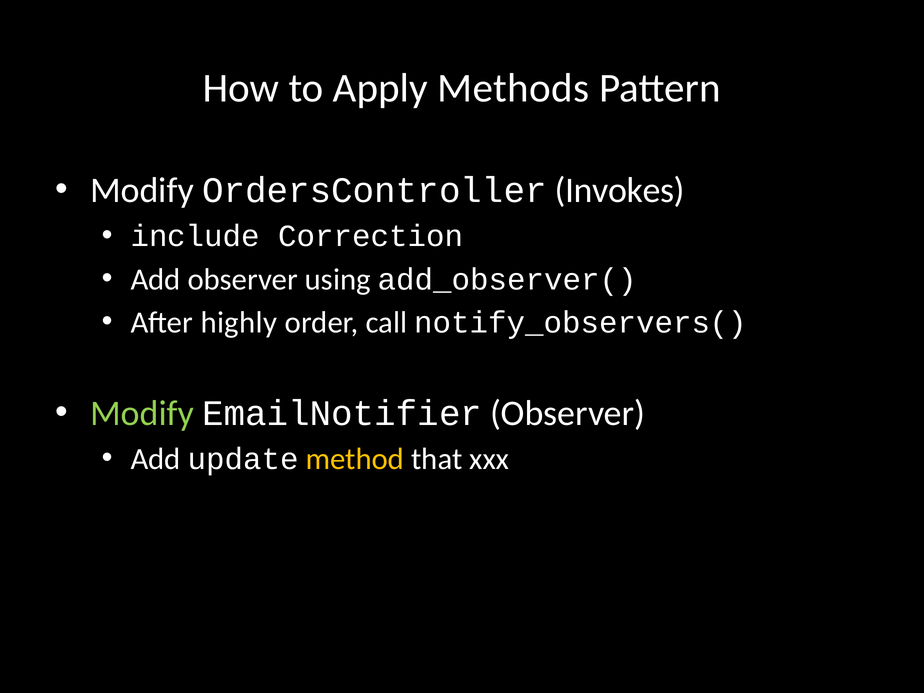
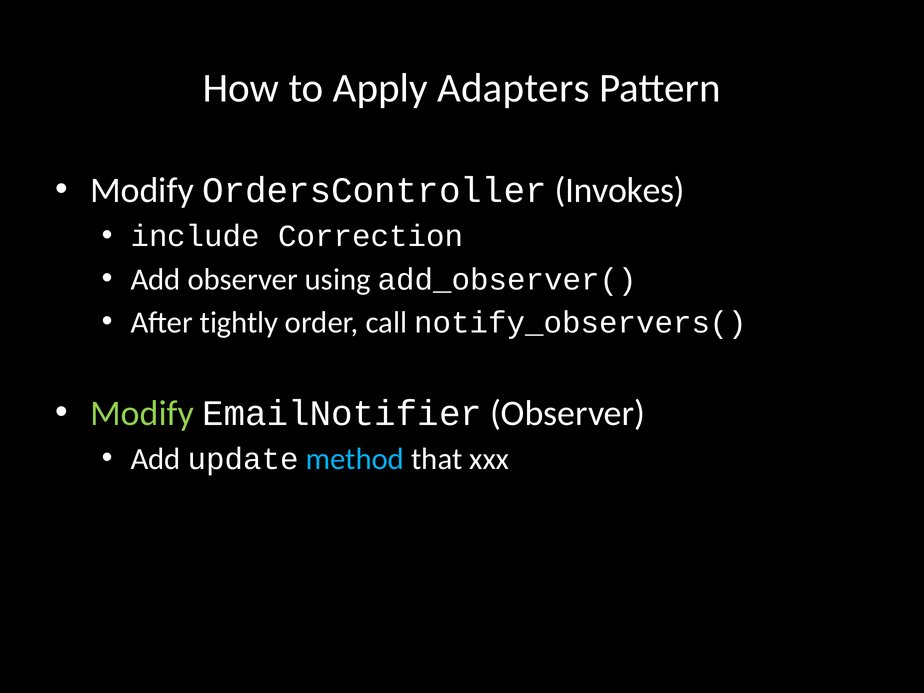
Methods: Methods -> Adapters
highly: highly -> tightly
method colour: yellow -> light blue
